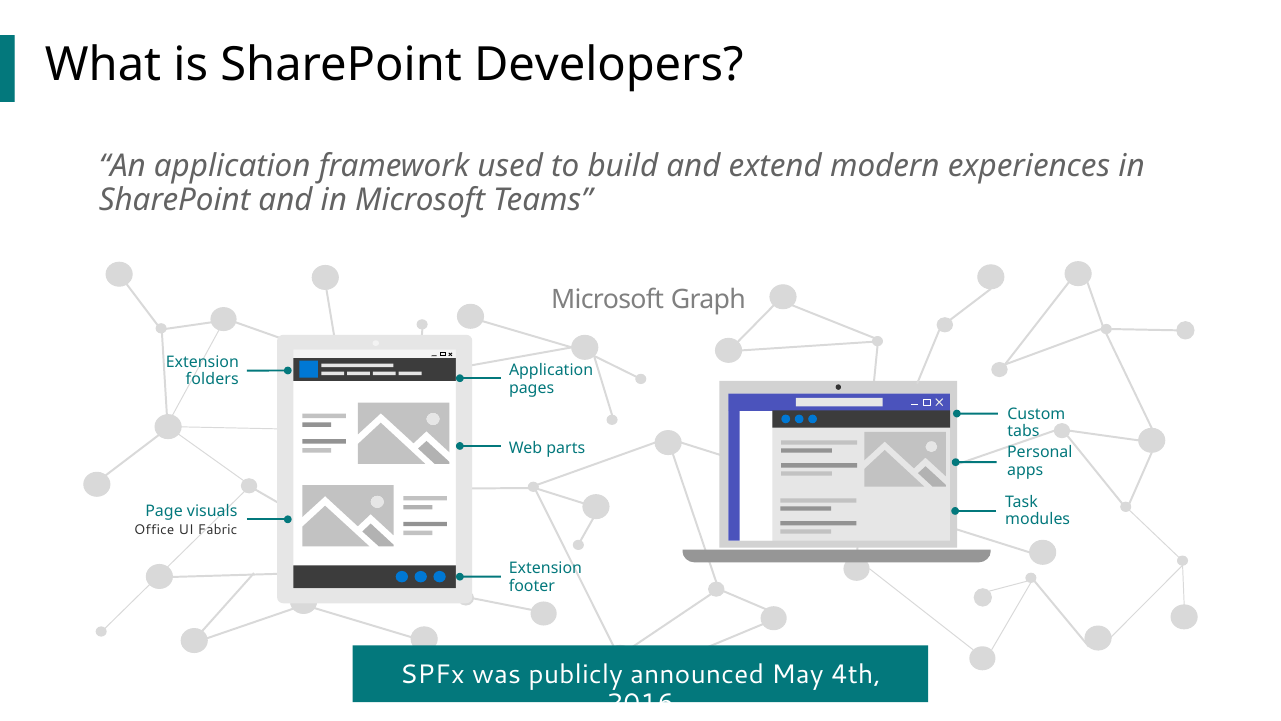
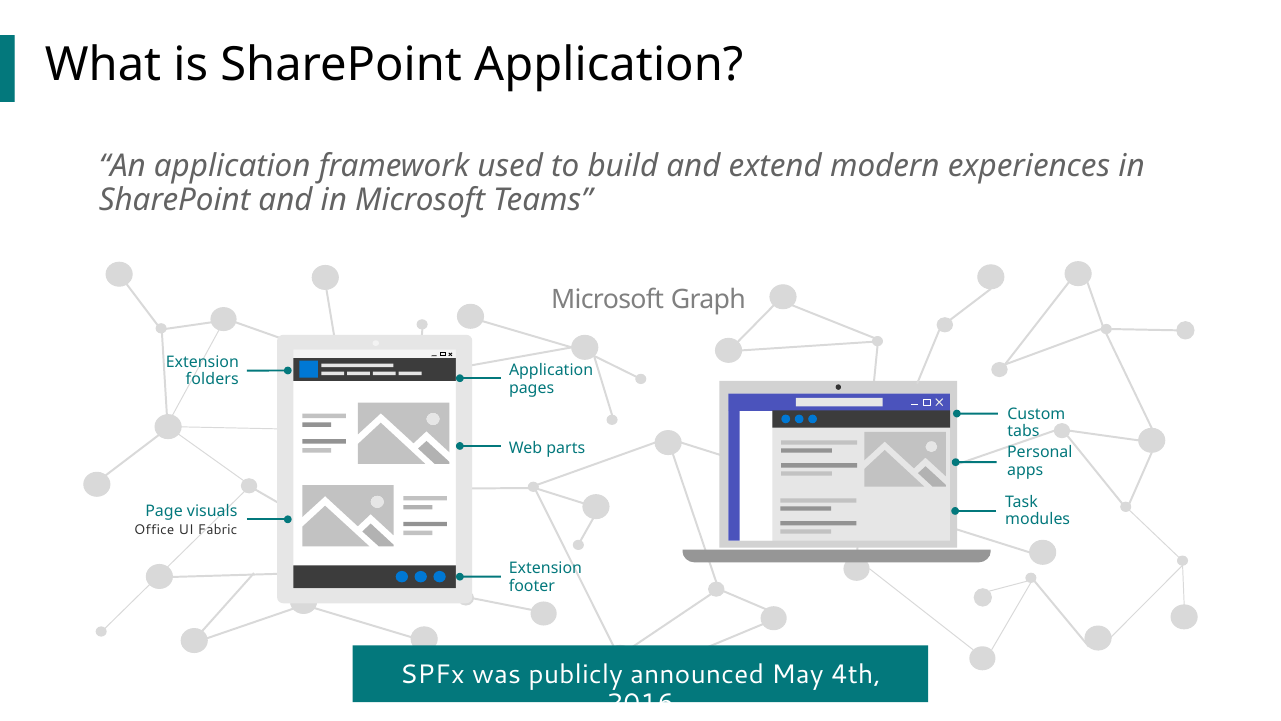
SharePoint Developers: Developers -> Application
